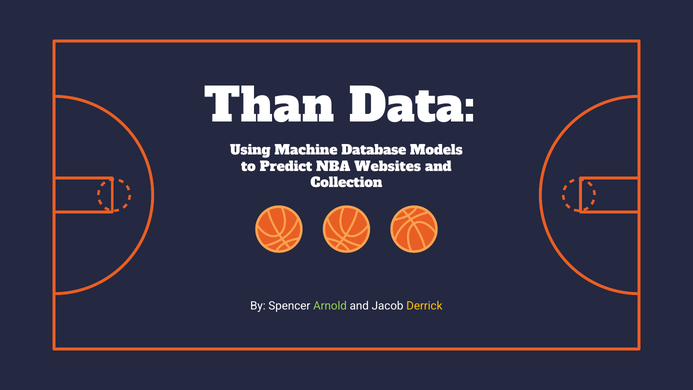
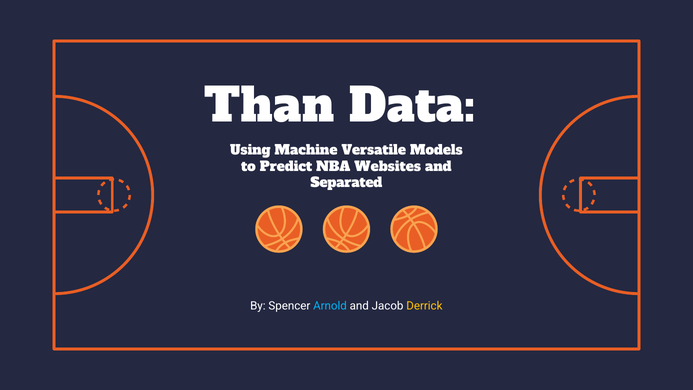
Database: Database -> Versatile
Collection: Collection -> Separated
Arnold colour: light green -> light blue
